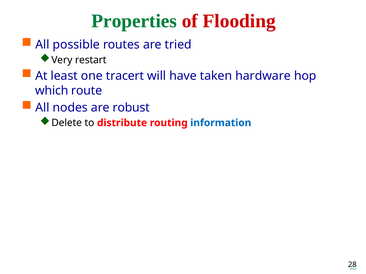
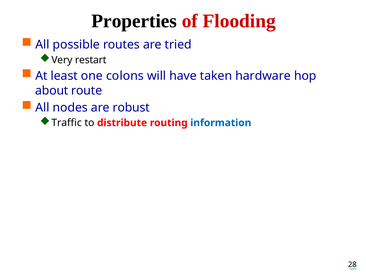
Properties colour: green -> black
tracert: tracert -> colons
which: which -> about
Delete: Delete -> Traffic
